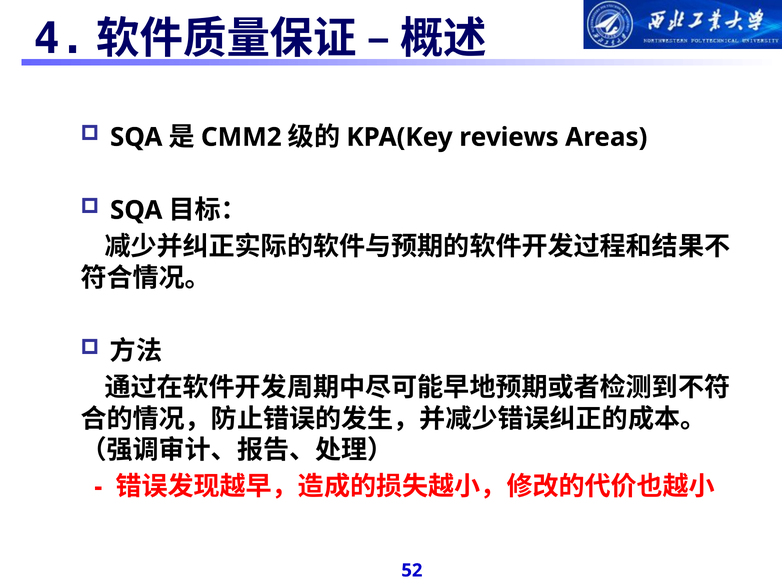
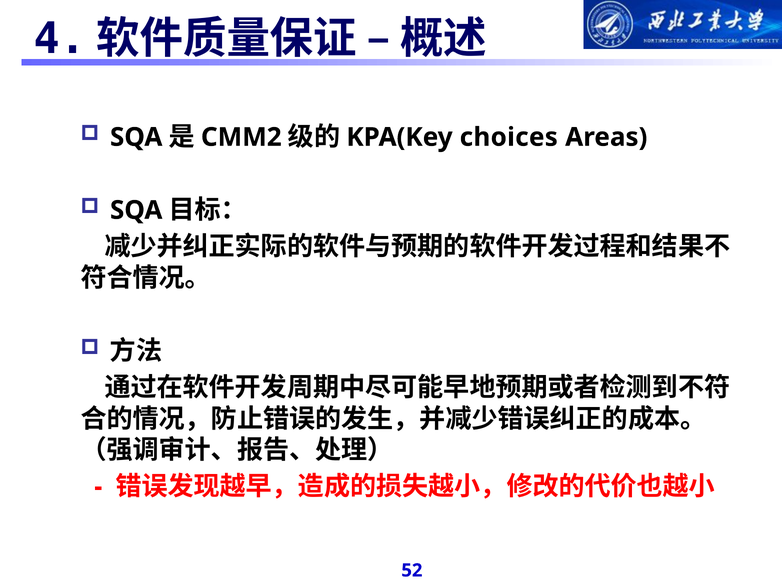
reviews: reviews -> choices
